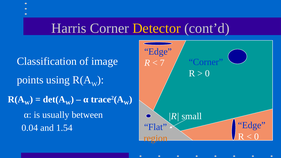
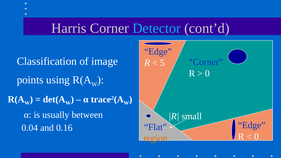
Detector colour: yellow -> light blue
7: 7 -> 5
1.54: 1.54 -> 0.16
